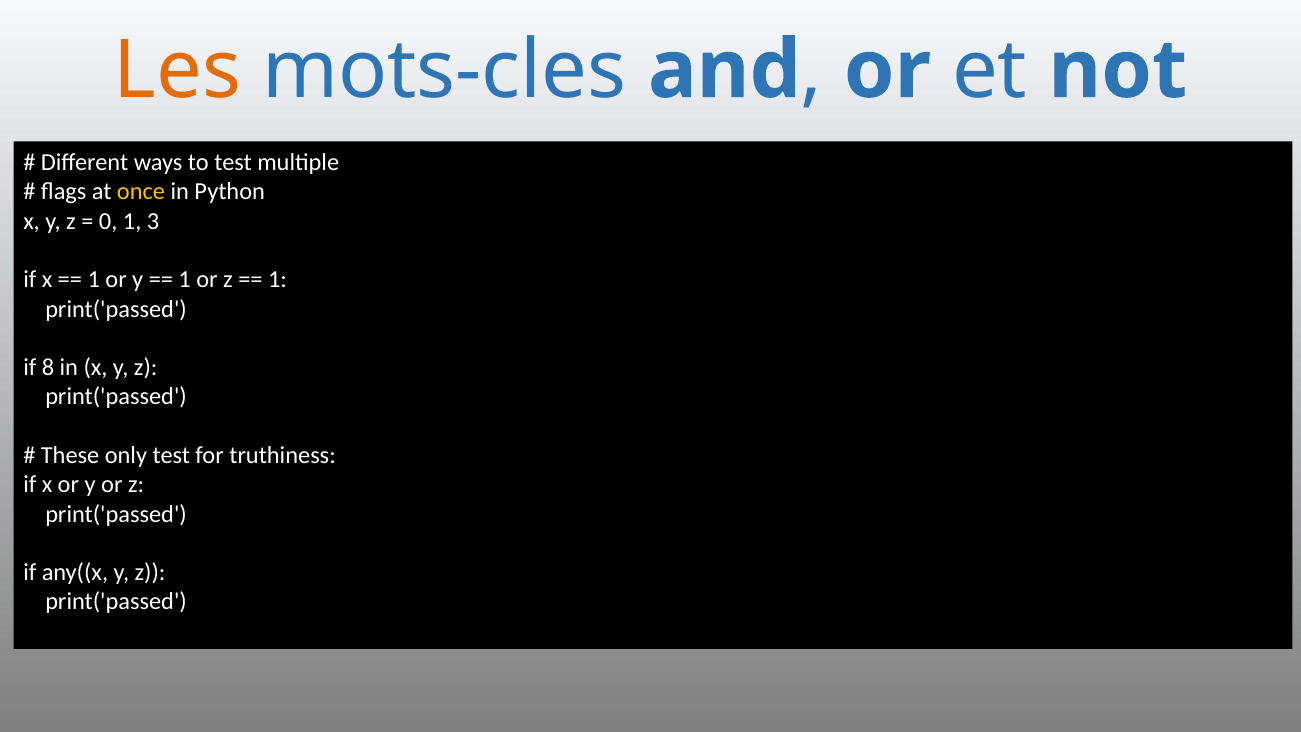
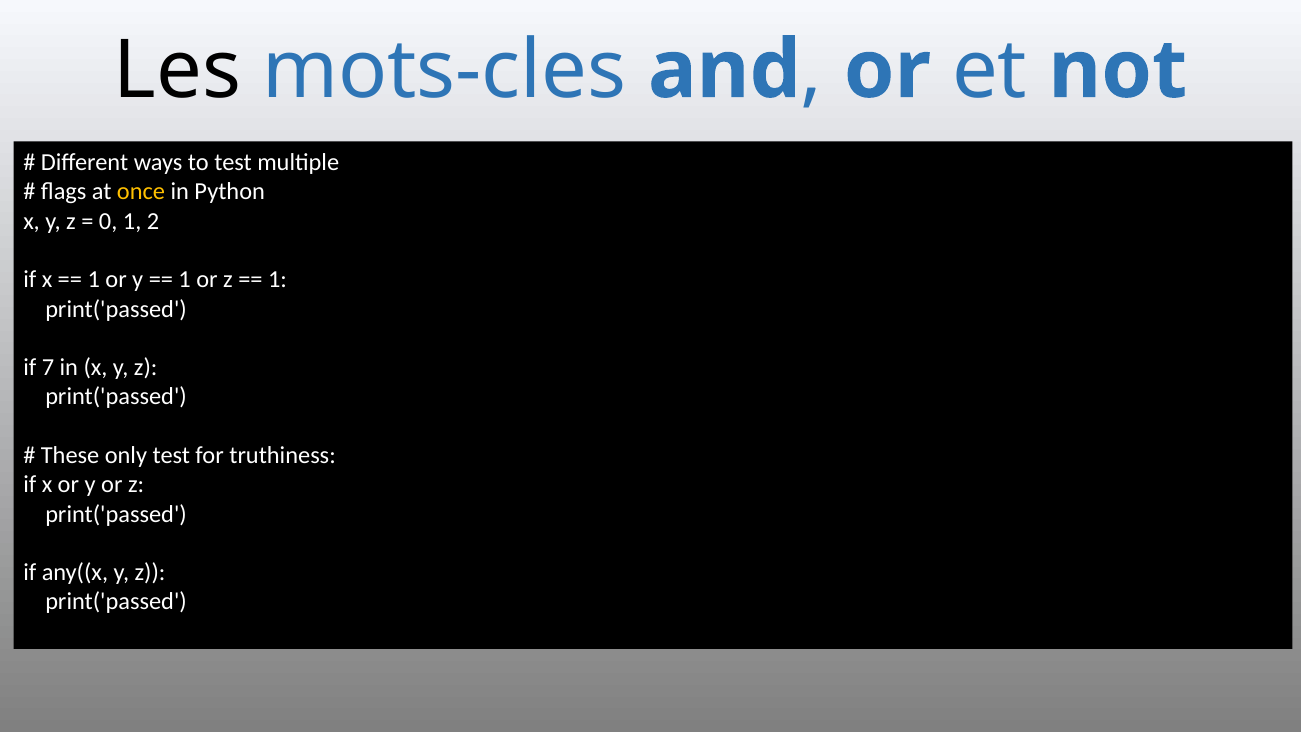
Les colour: orange -> black
3: 3 -> 2
8: 8 -> 7
